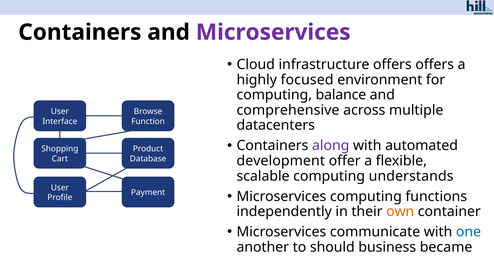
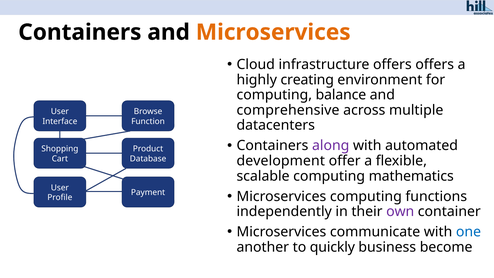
Microservices at (273, 32) colour: purple -> orange
focused: focused -> creating
understands: understands -> mathematics
own colour: orange -> purple
should: should -> quickly
became: became -> become
